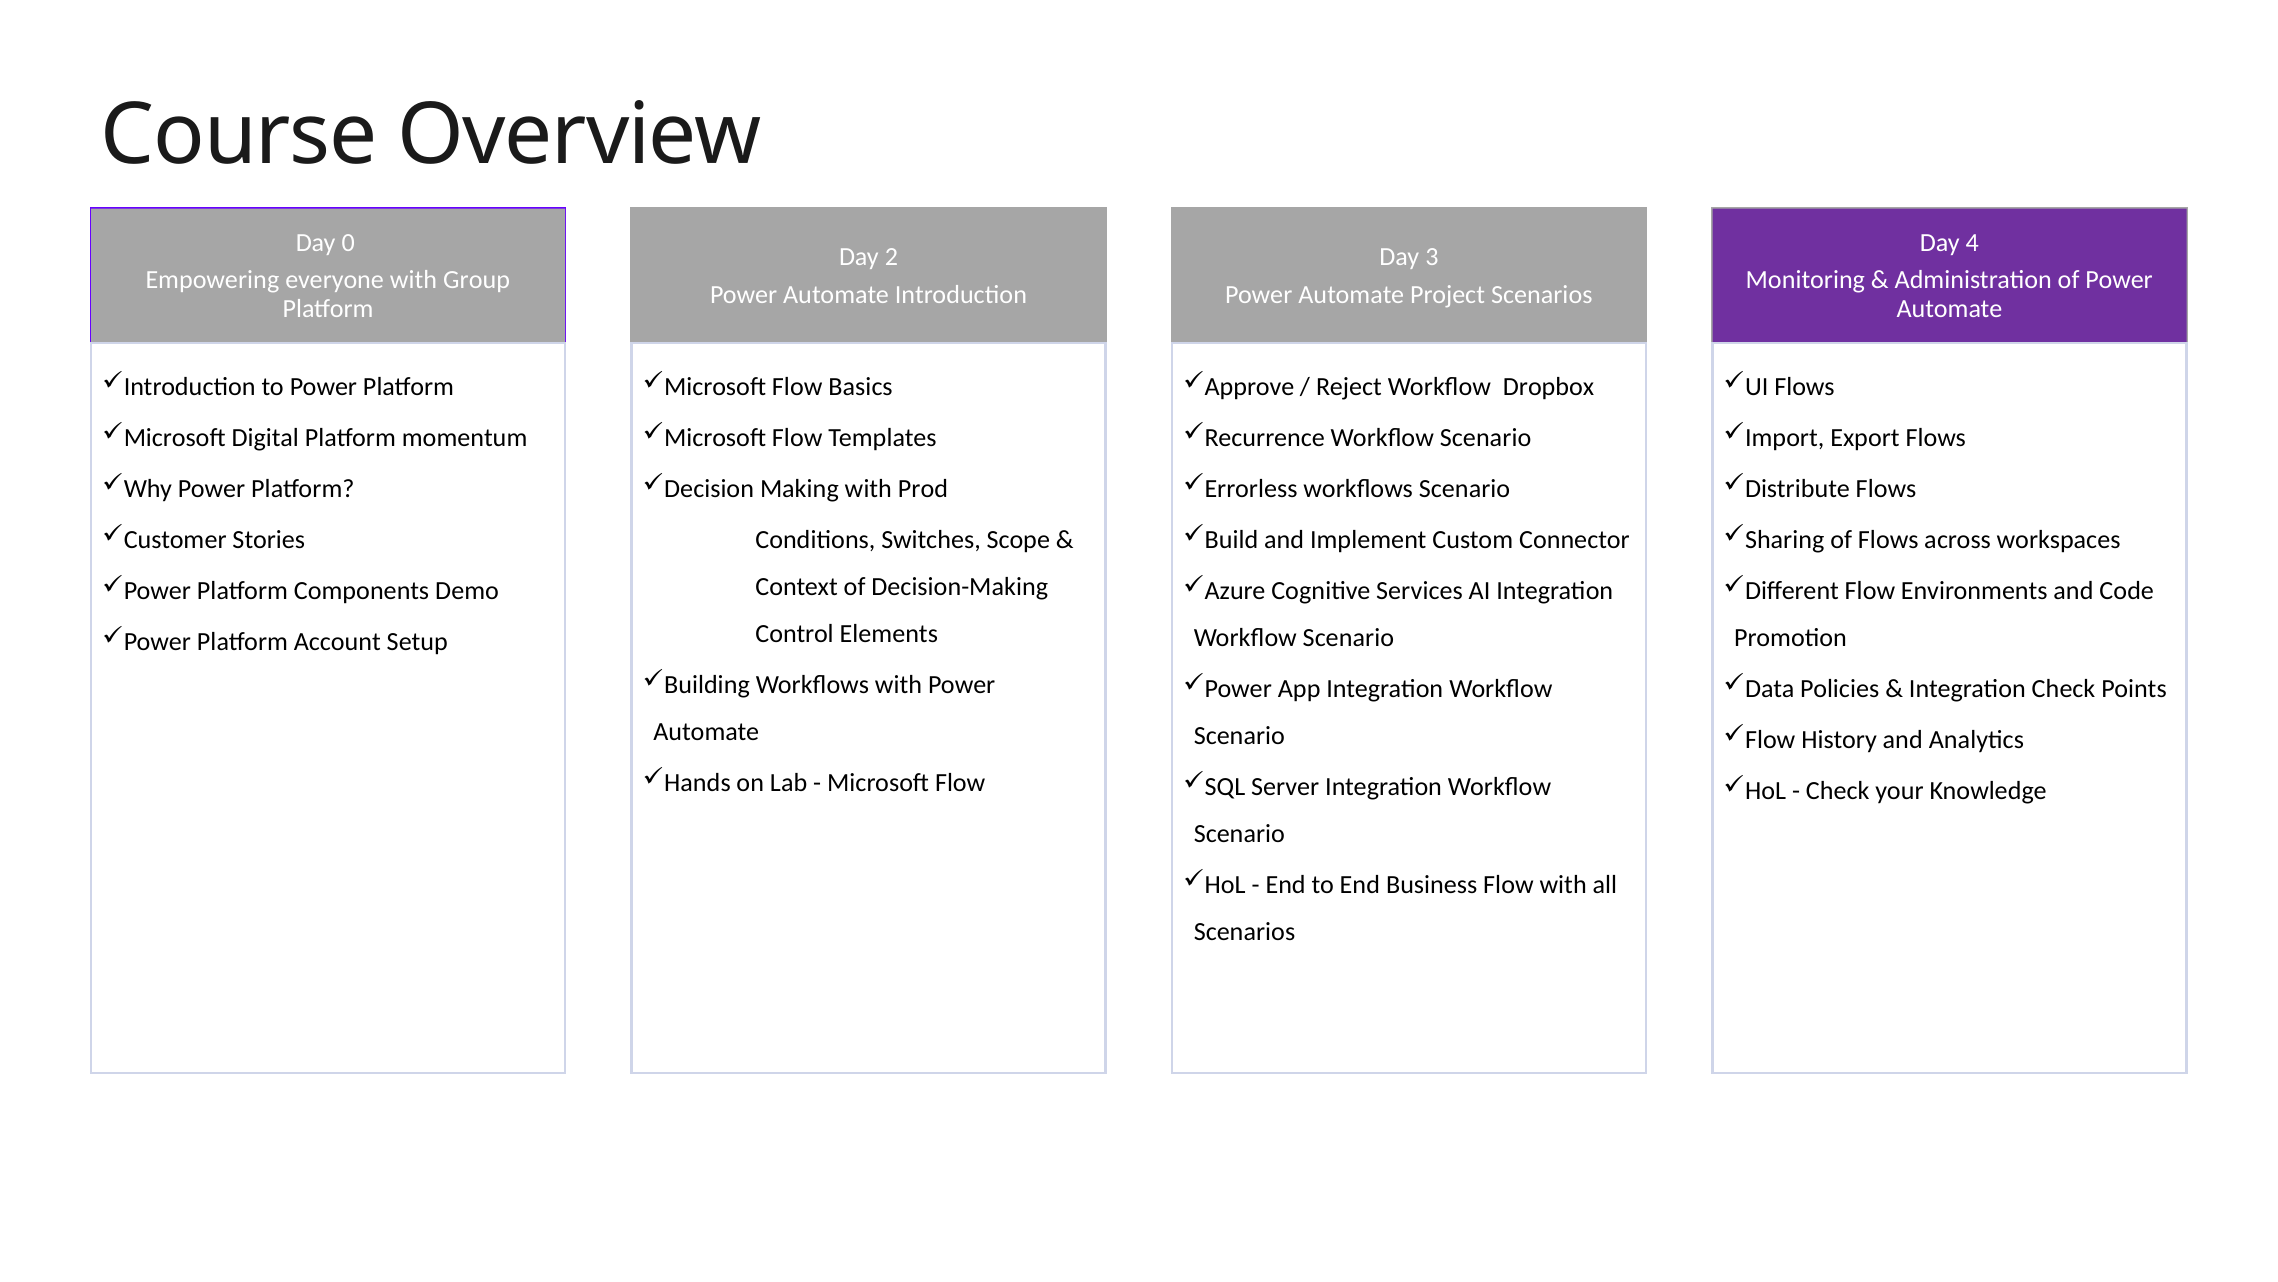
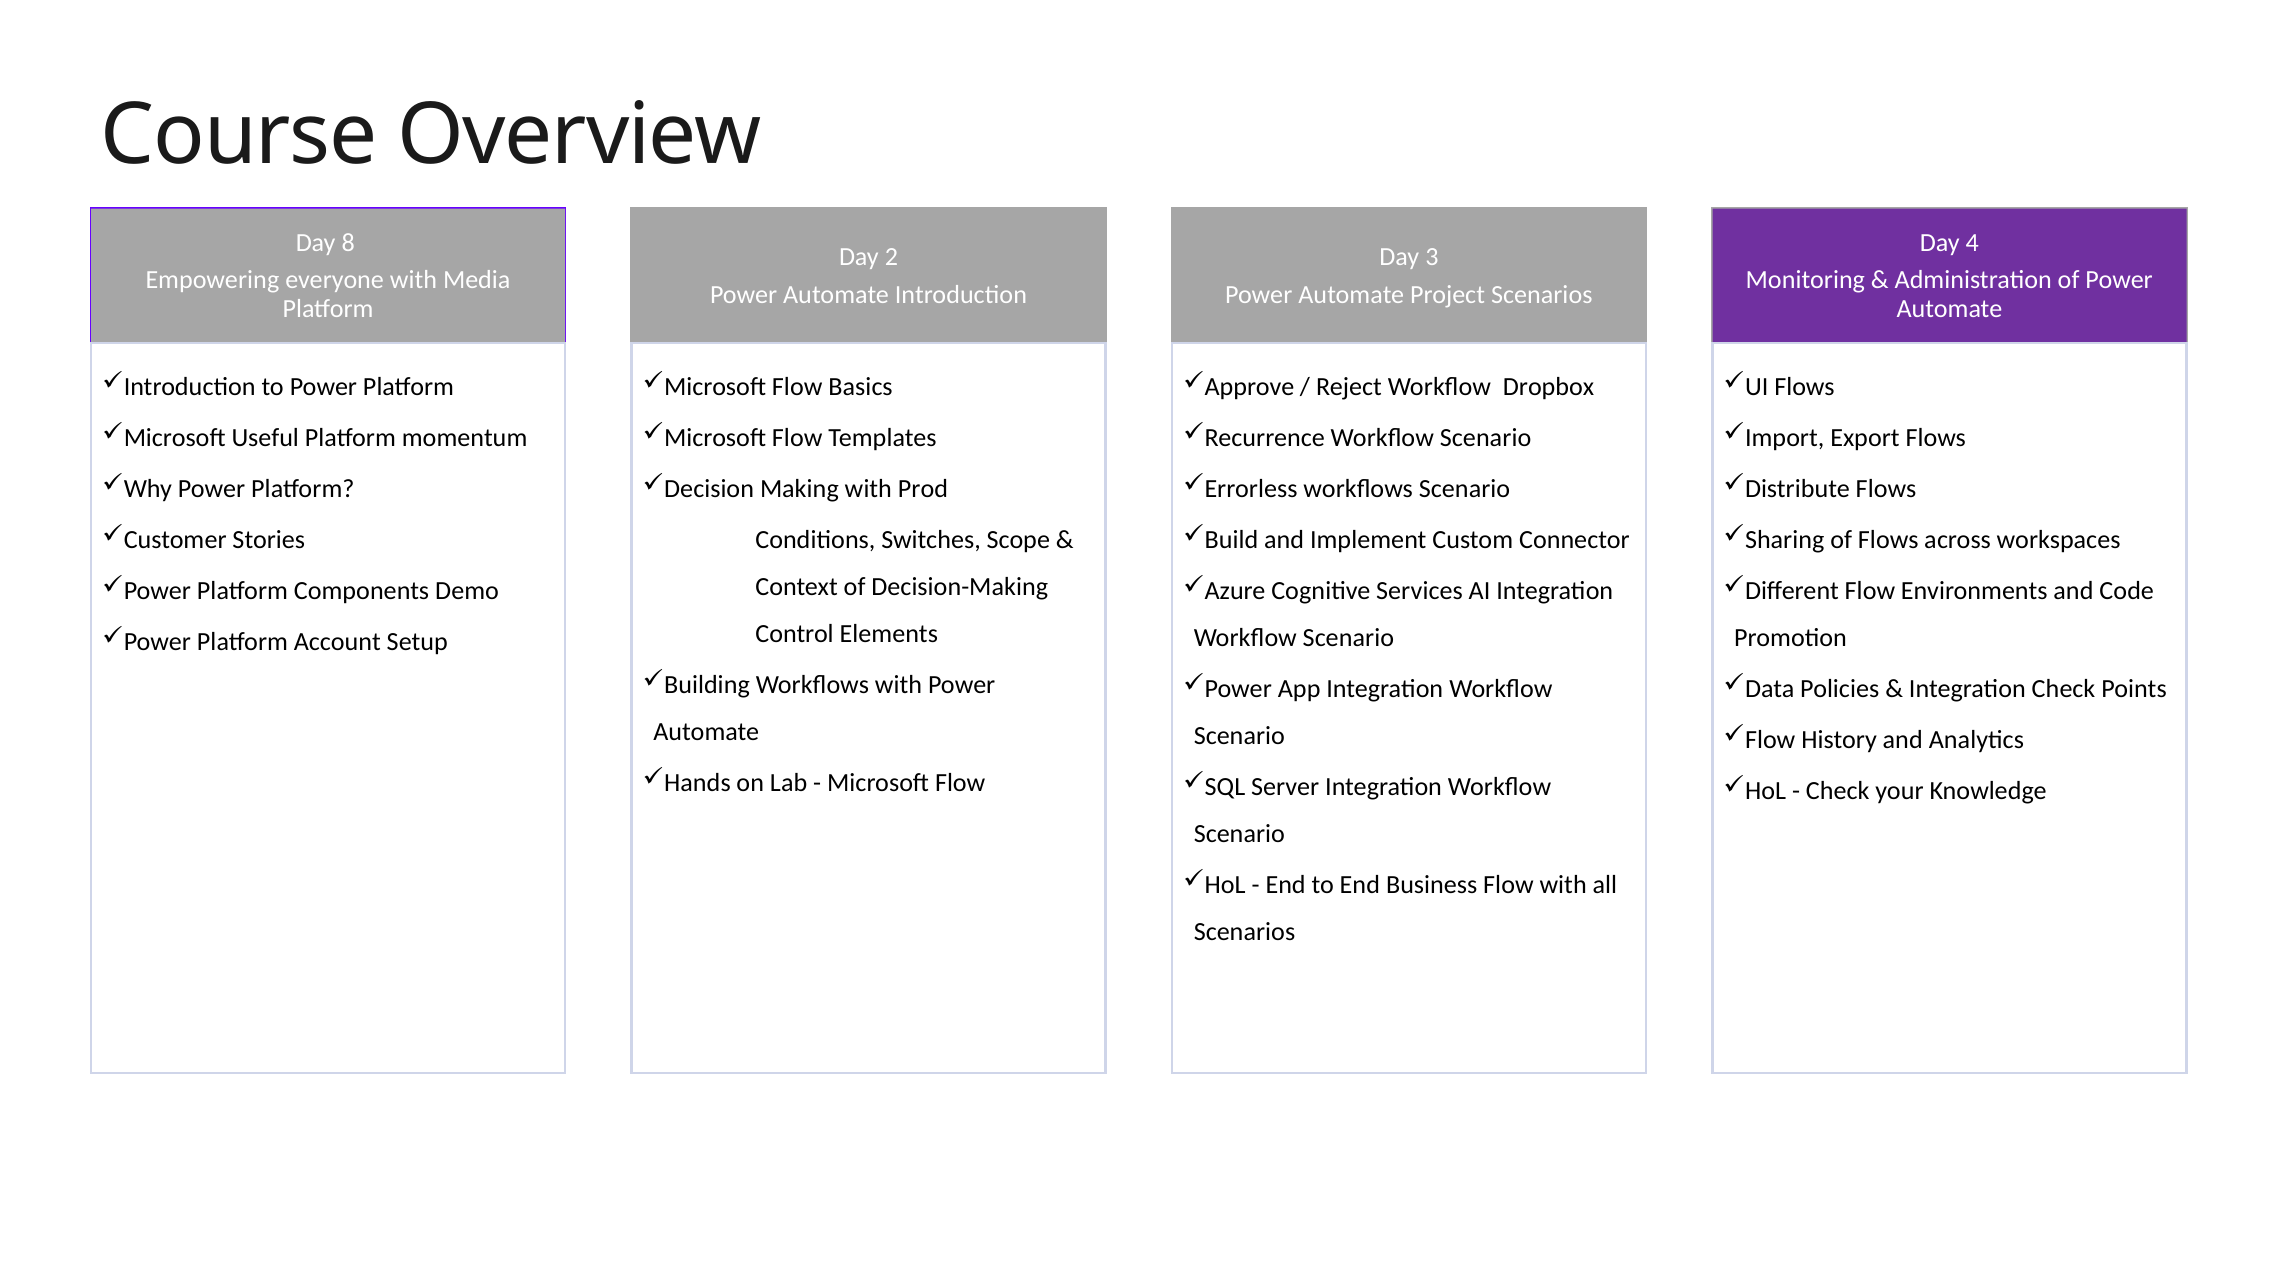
0: 0 -> 8
Group: Group -> Media
Digital: Digital -> Useful
